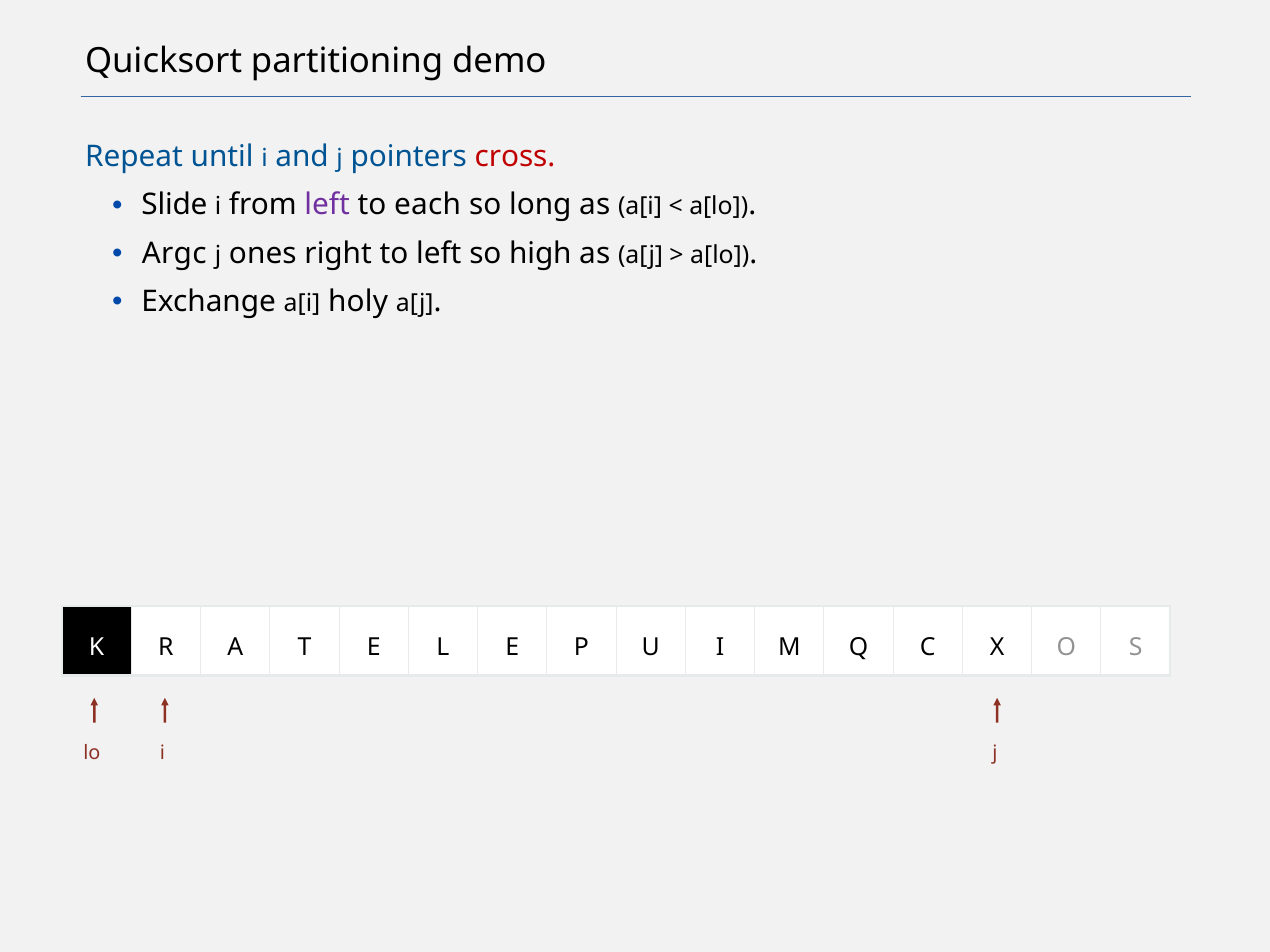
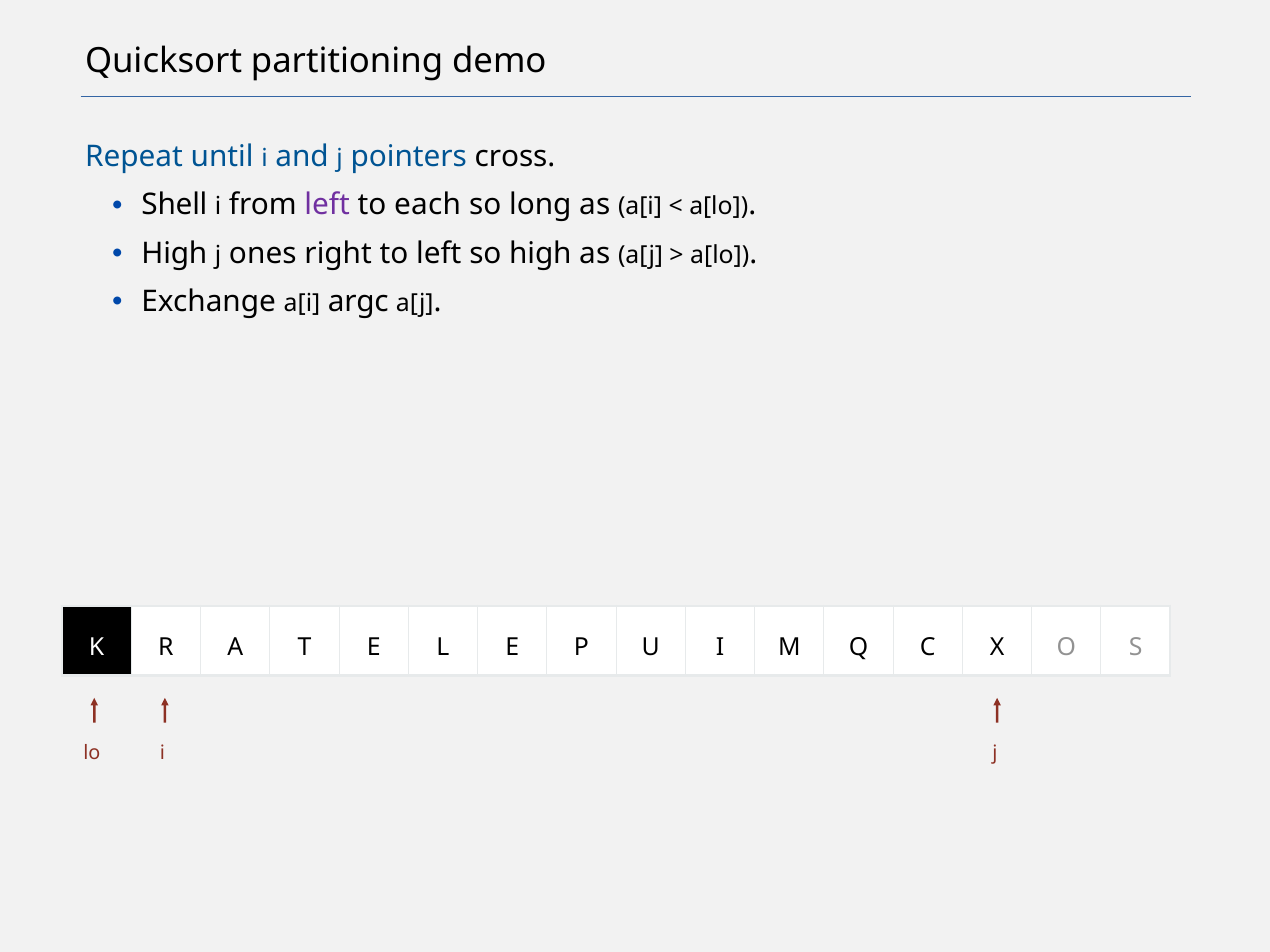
cross colour: red -> black
Slide: Slide -> Shell
Argc at (174, 253): Argc -> High
holy: holy -> argc
